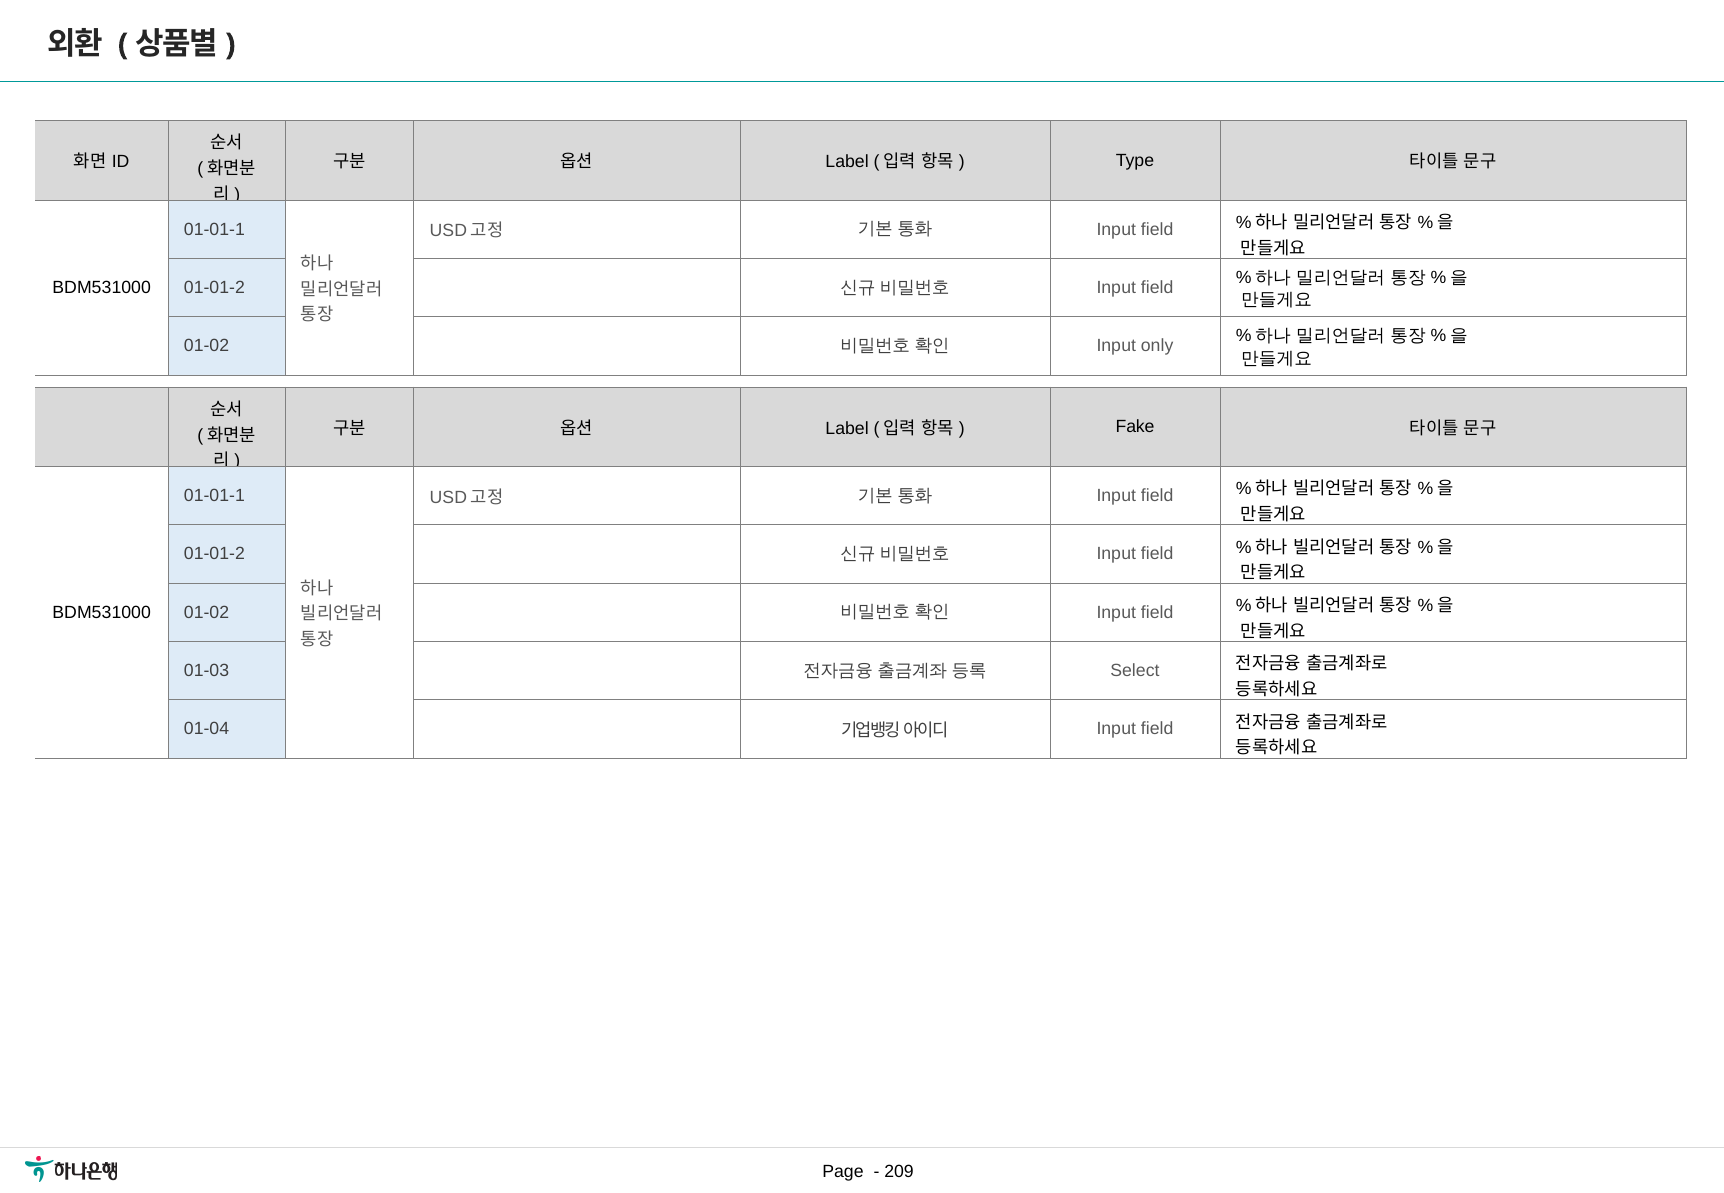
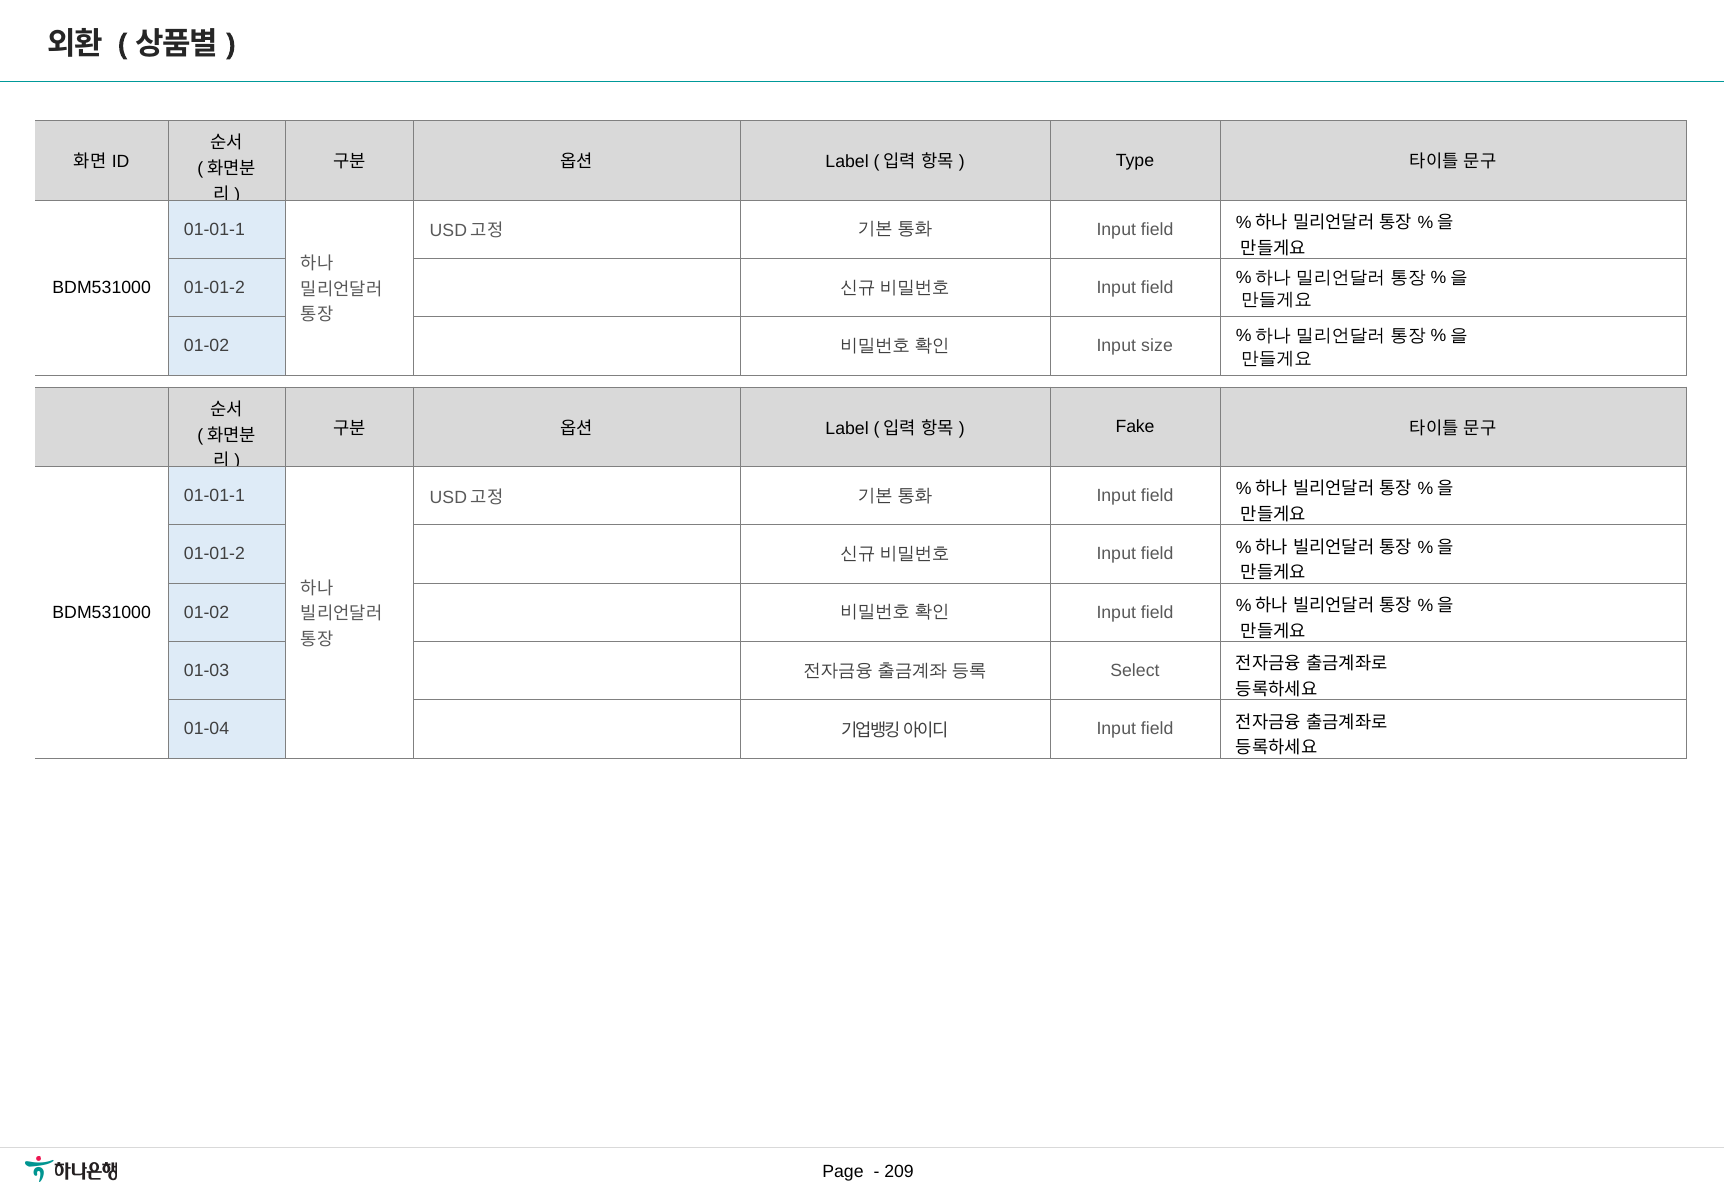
only: only -> size
